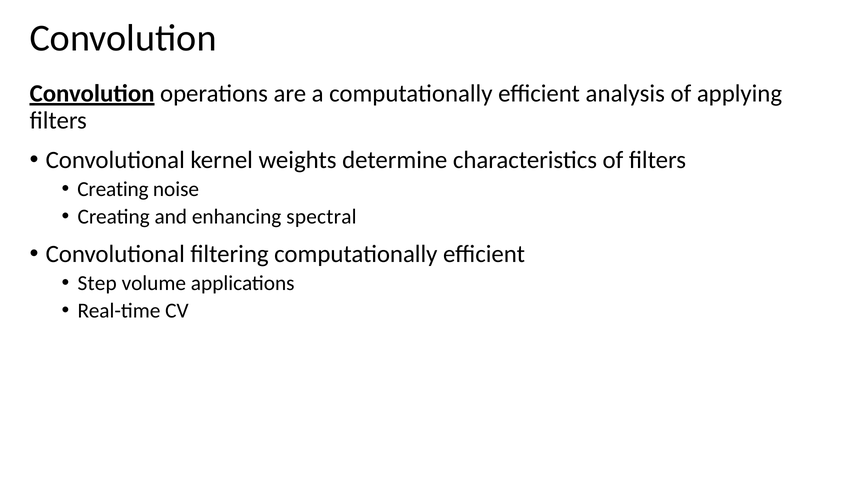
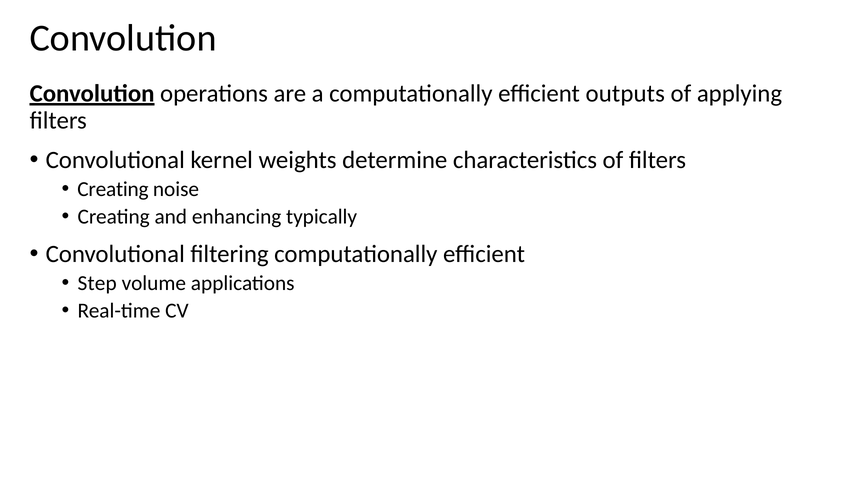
analysis: analysis -> outputs
spectral: spectral -> typically
